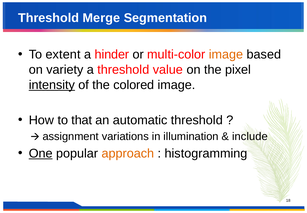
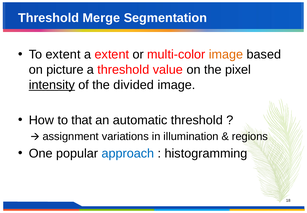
a hinder: hinder -> extent
variety: variety -> picture
colored: colored -> divided
include: include -> regions
One underline: present -> none
approach colour: orange -> blue
